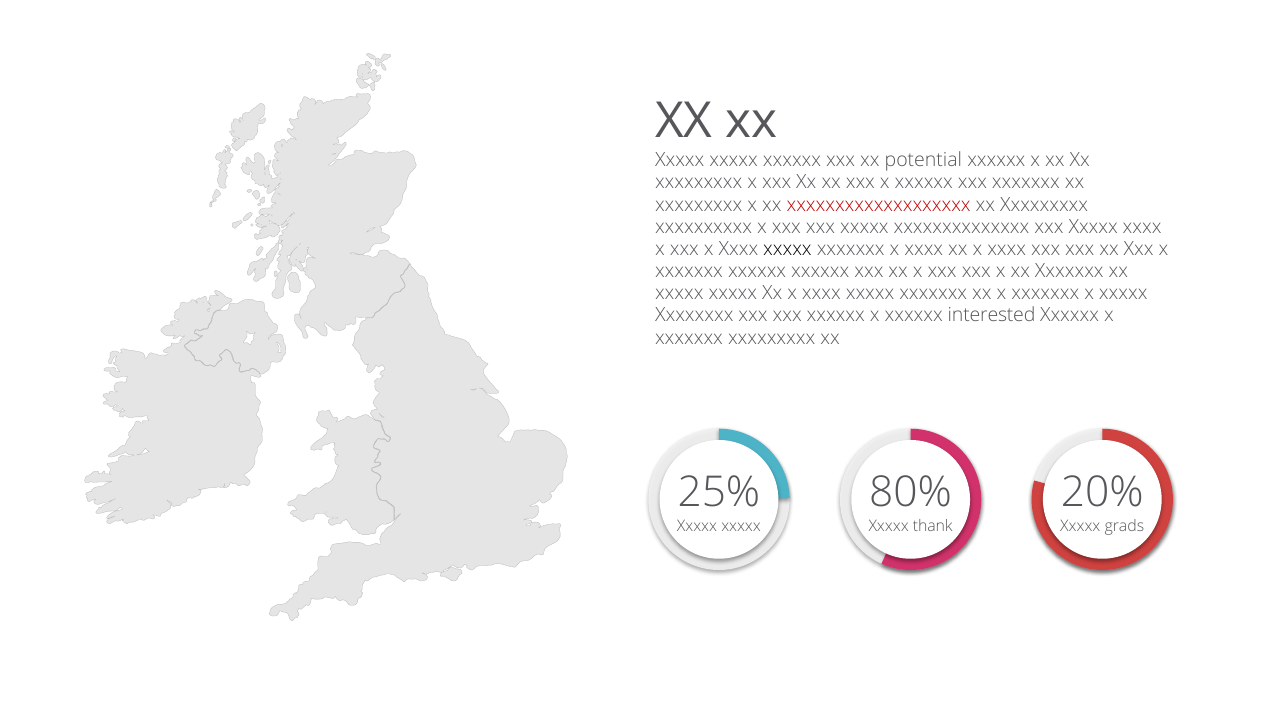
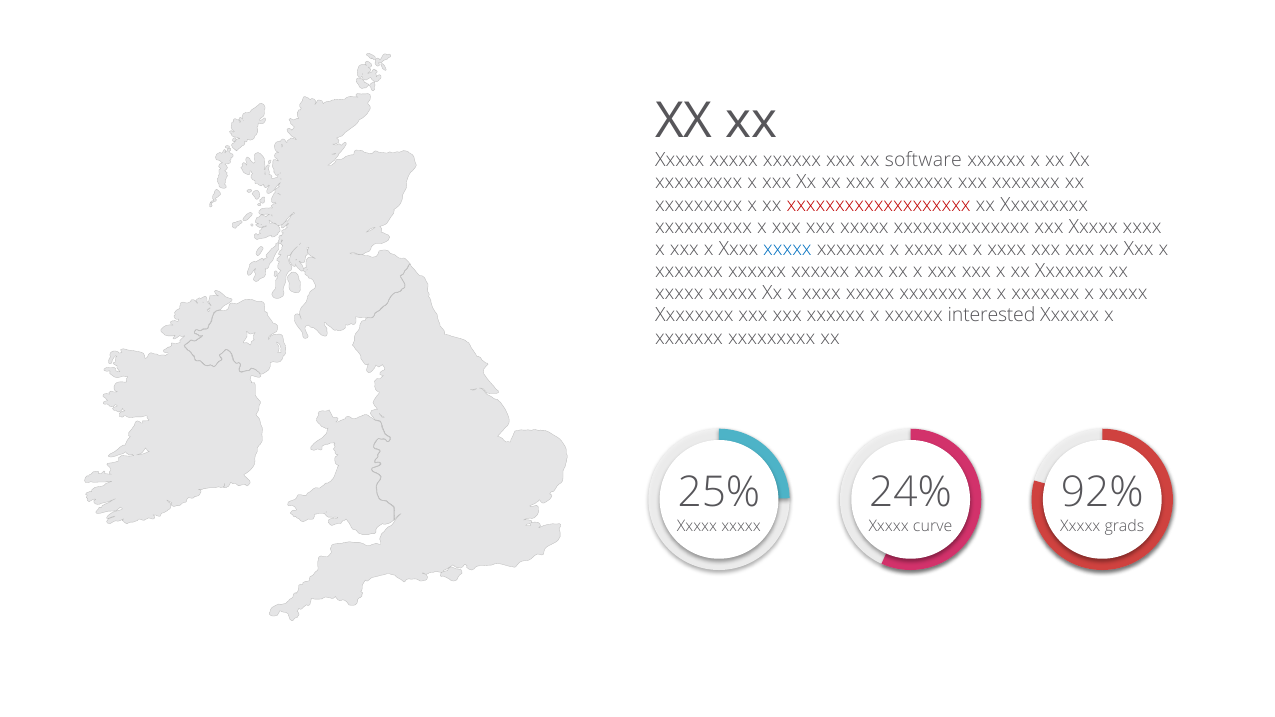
potential: potential -> software
xxxxx at (787, 249) colour: black -> blue
80%: 80% -> 24%
20%: 20% -> 92%
thank: thank -> curve
